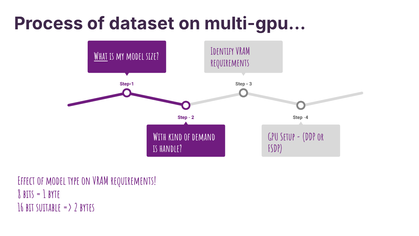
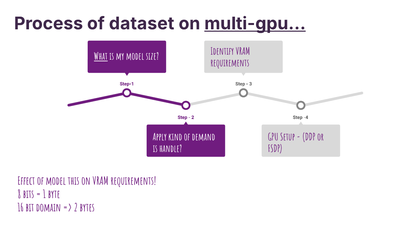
multi-gpu… underline: none -> present
With: With -> Apply
type: type -> this
suitable: suitable -> domain
